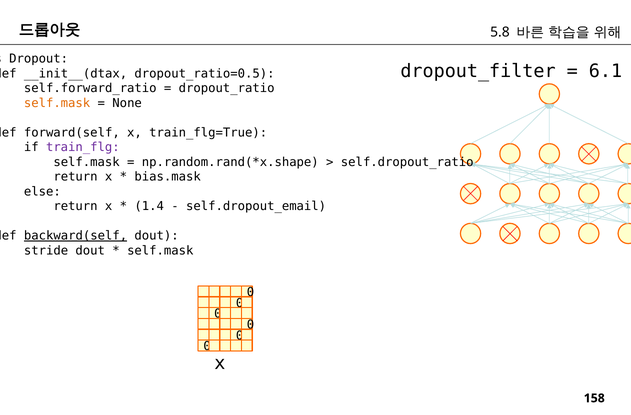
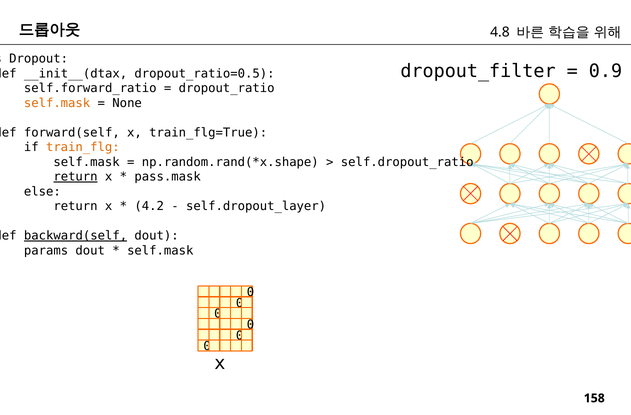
5.8: 5.8 -> 4.8
6.1: 6.1 -> 0.9
train_flg colour: purple -> orange
return at (76, 177) underline: none -> present
bias.mask: bias.mask -> pass.mask
1.4: 1.4 -> 4.2
self.dropout_email: self.dropout_email -> self.dropout_layer
stride: stride -> params
